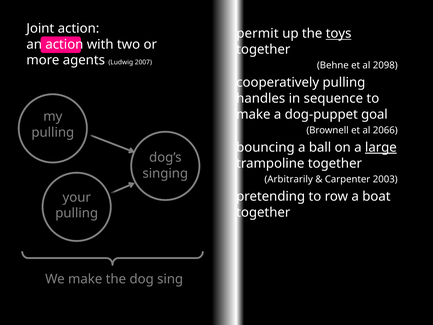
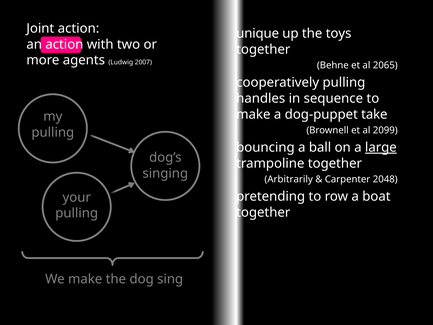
permit: permit -> unique
toys underline: present -> none
2098: 2098 -> 2065
goal: goal -> take
2066: 2066 -> 2099
2003: 2003 -> 2048
